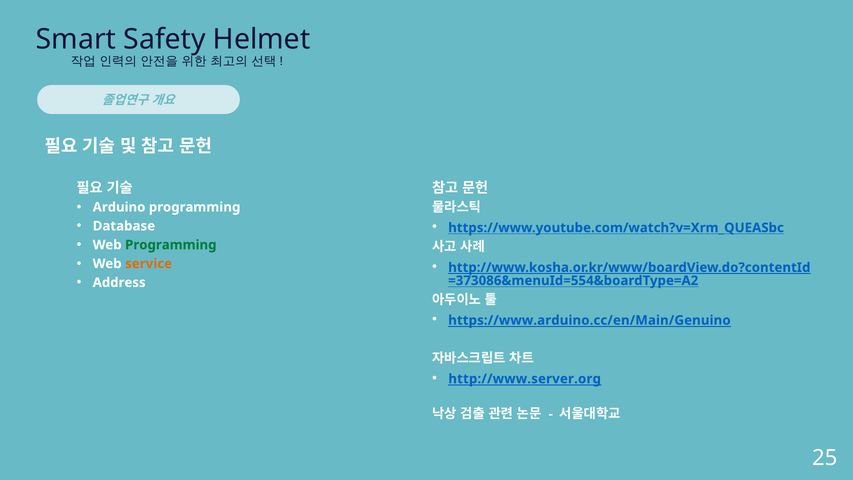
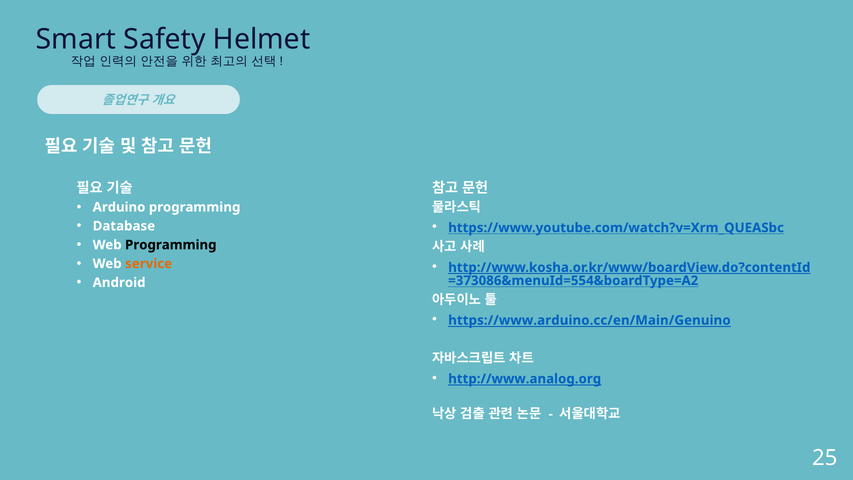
Programming at (171, 245) colour: green -> black
Address: Address -> Android
http://www.server.org: http://www.server.org -> http://www.analog.org
